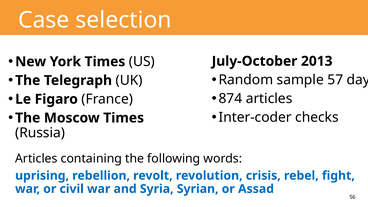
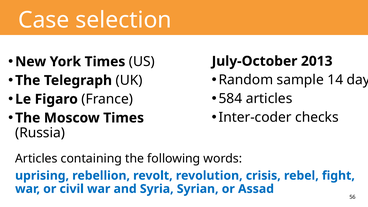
57: 57 -> 14
874: 874 -> 584
